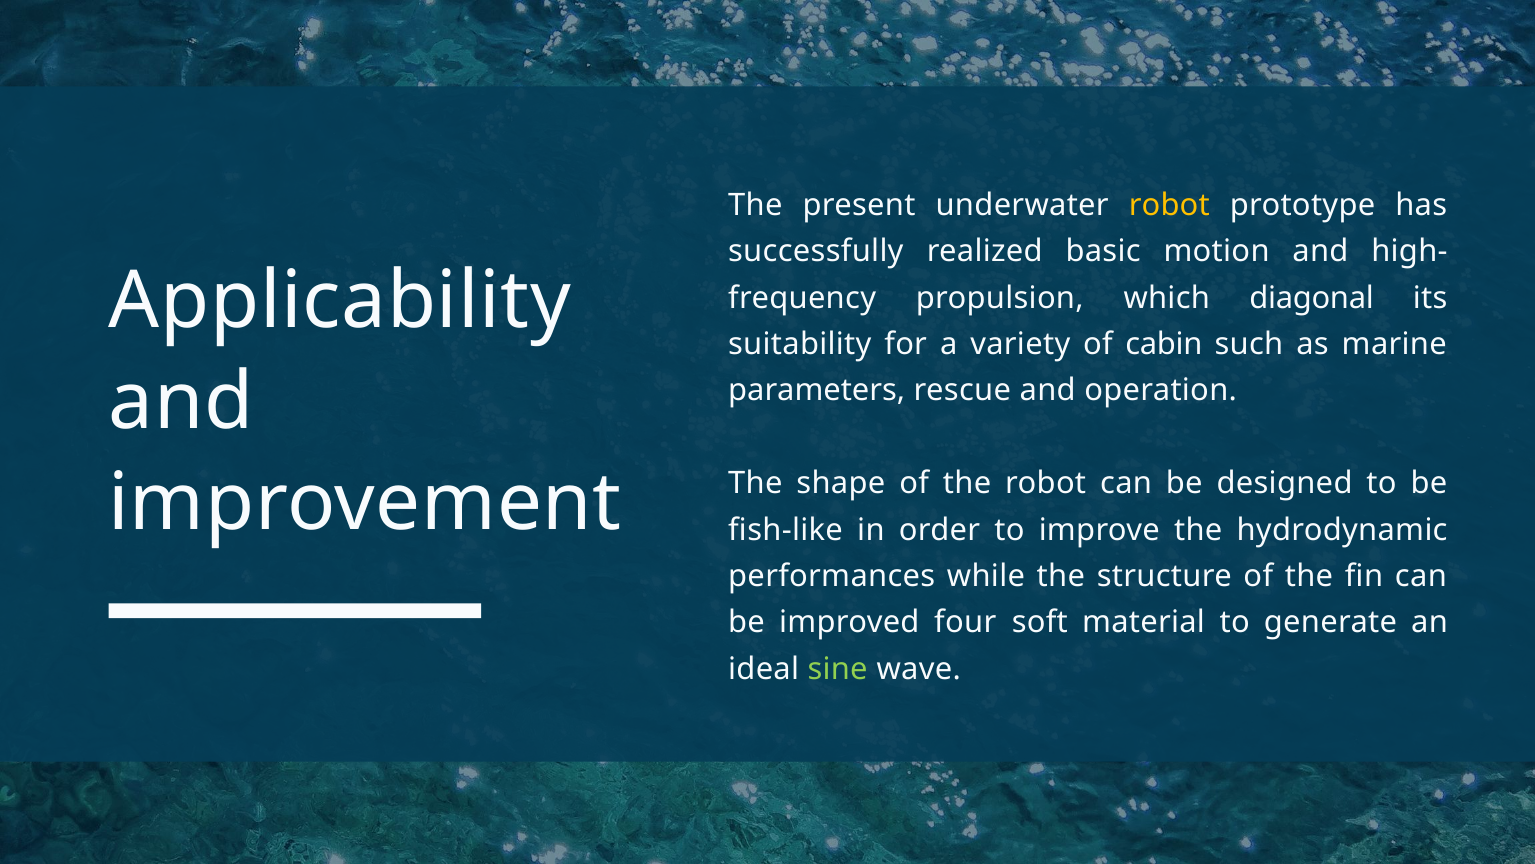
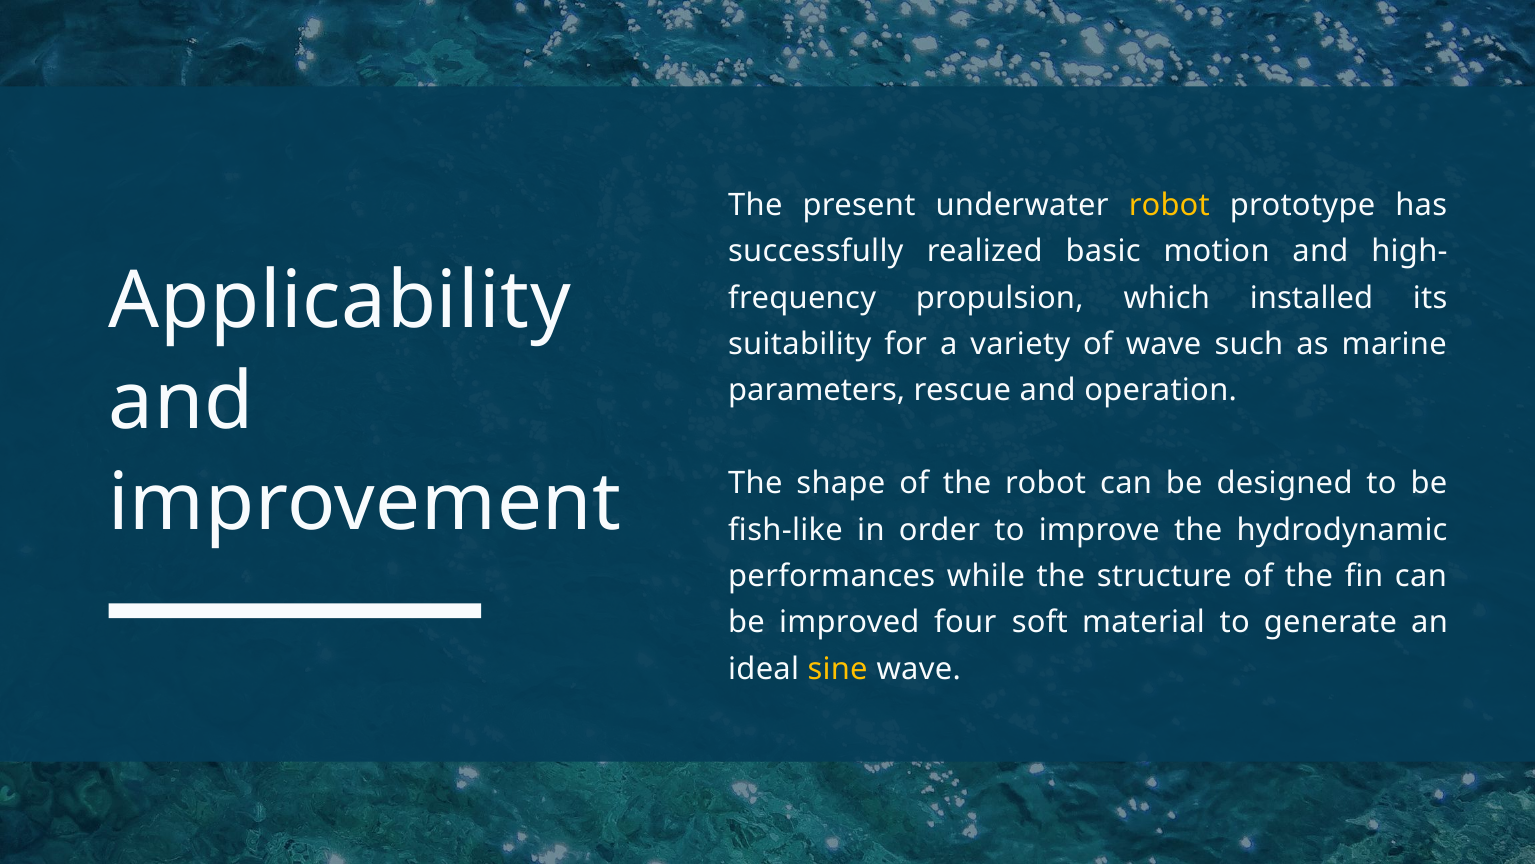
diagonal: diagonal -> installed
of cabin: cabin -> wave
sine colour: light green -> yellow
